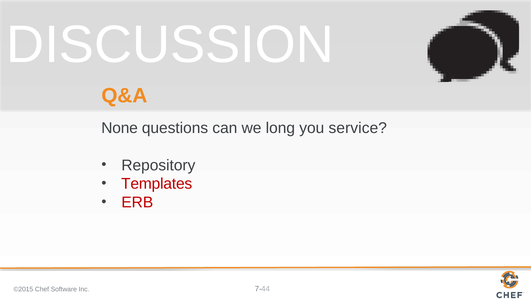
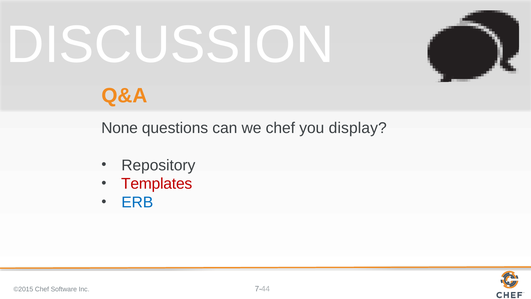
we long: long -> chef
service: service -> display
ERB colour: red -> blue
